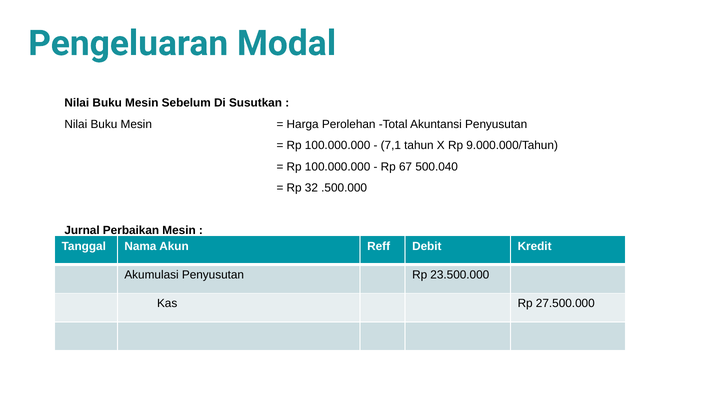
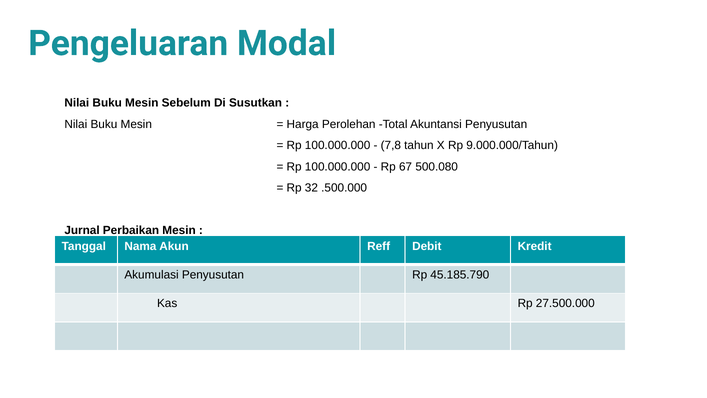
7,1: 7,1 -> 7,8
500.040: 500.040 -> 500.080
23.500.000: 23.500.000 -> 45.185.790
